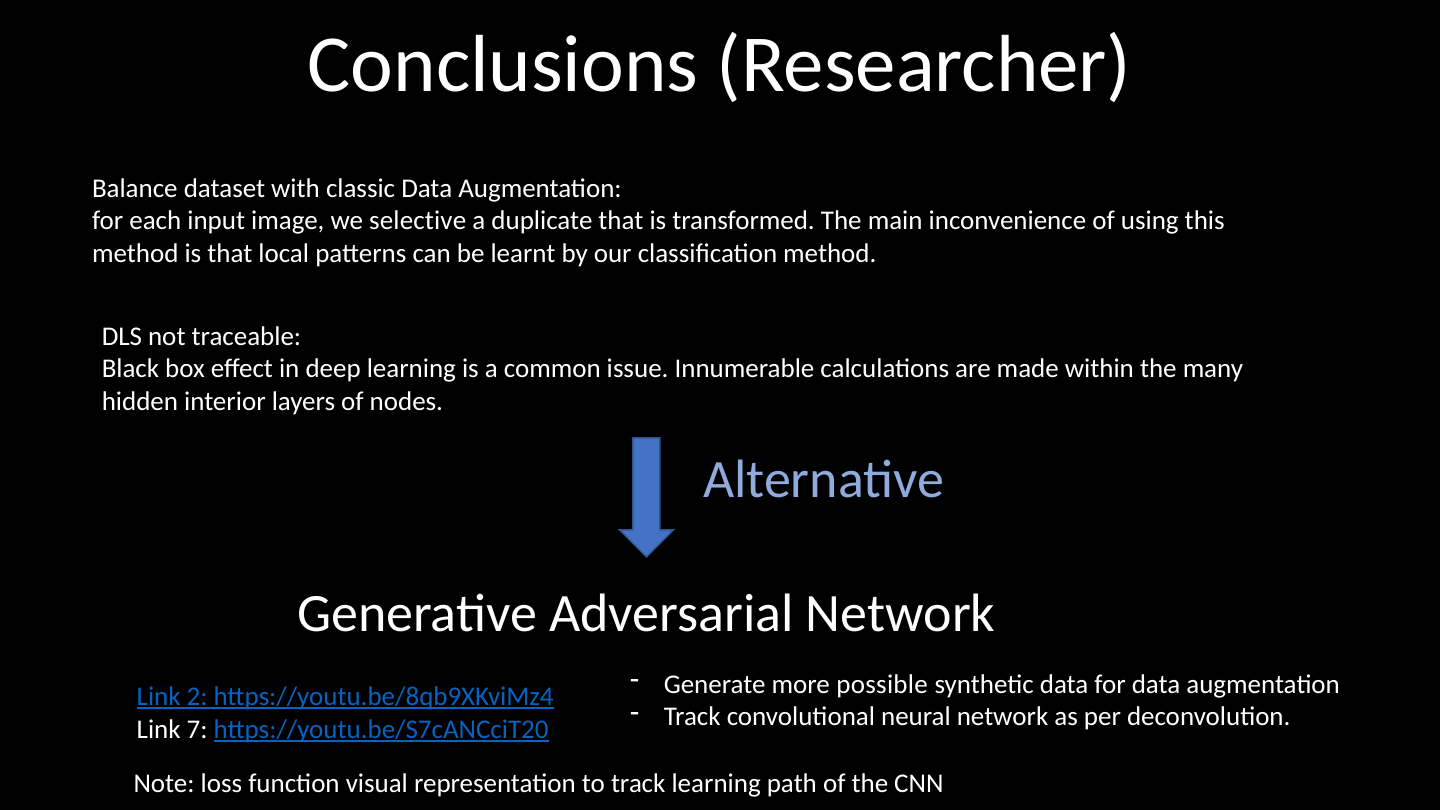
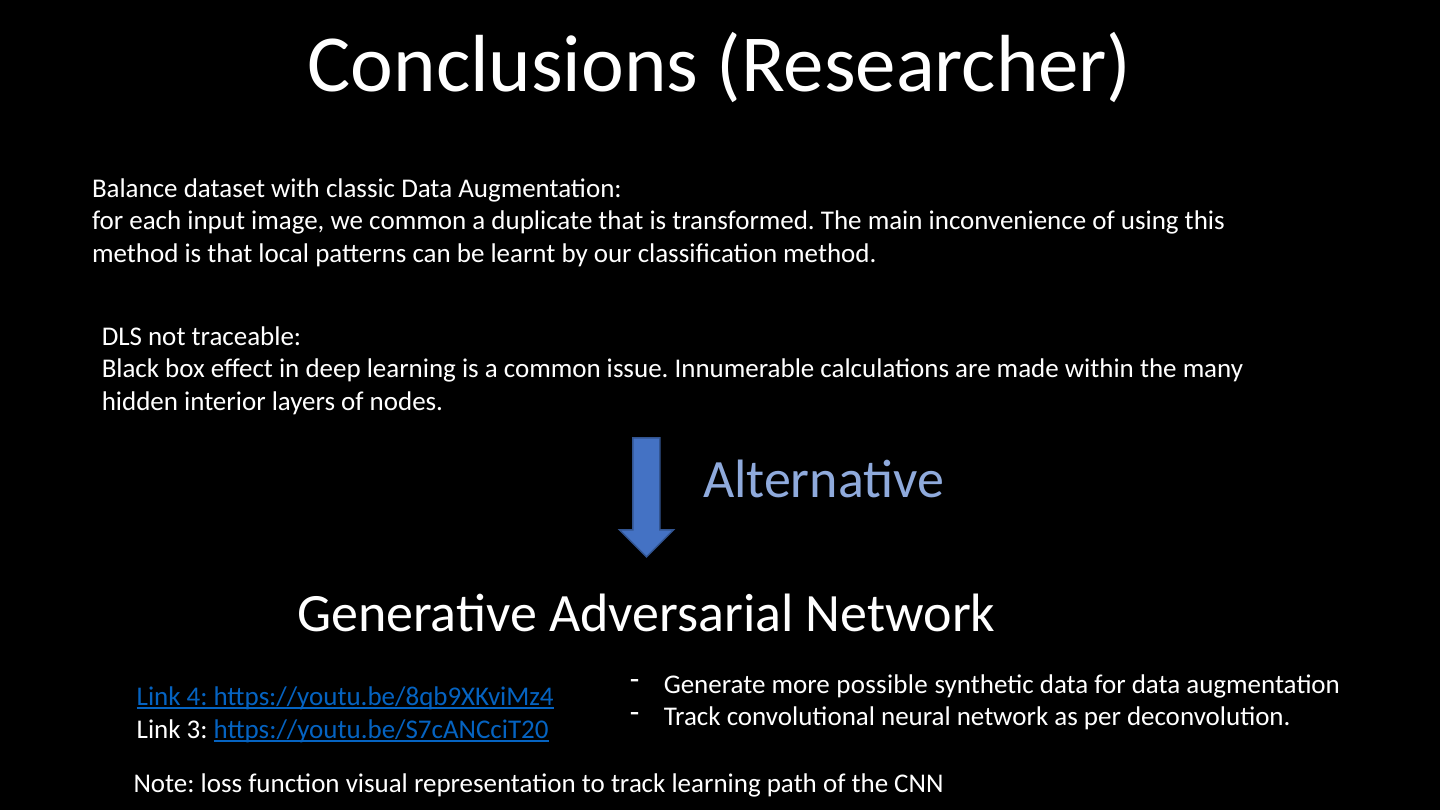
we selective: selective -> common
2: 2 -> 4
7: 7 -> 3
